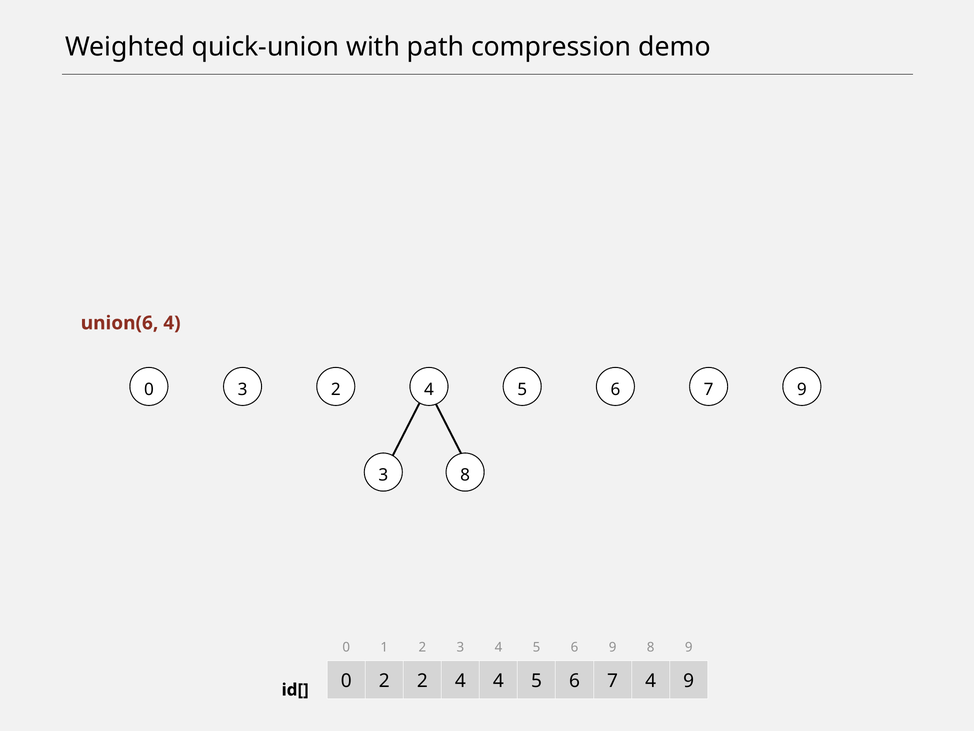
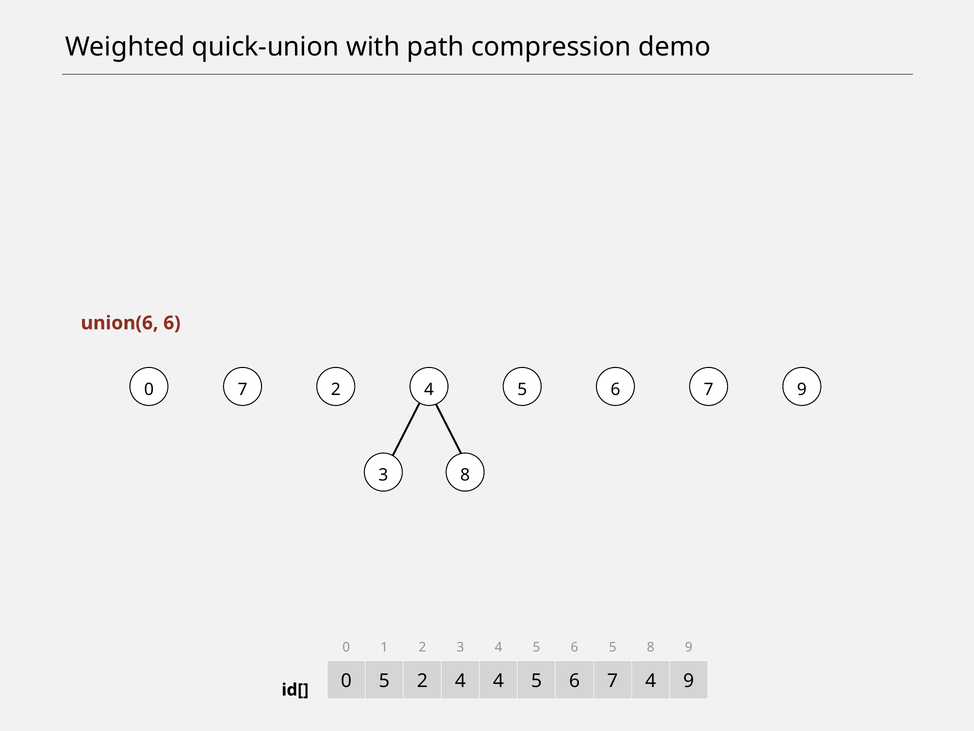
union(6 4: 4 -> 6
0 3: 3 -> 7
6 9: 9 -> 5
0 2: 2 -> 5
